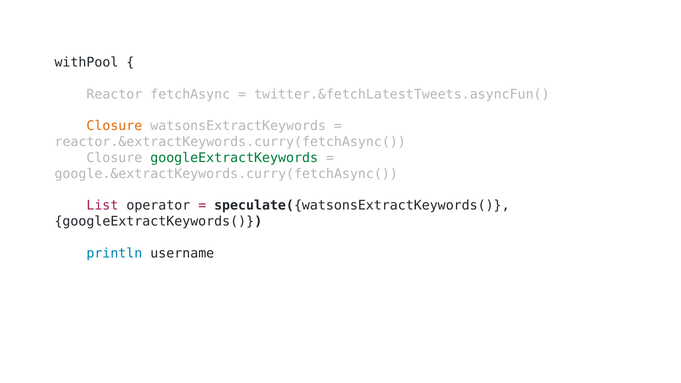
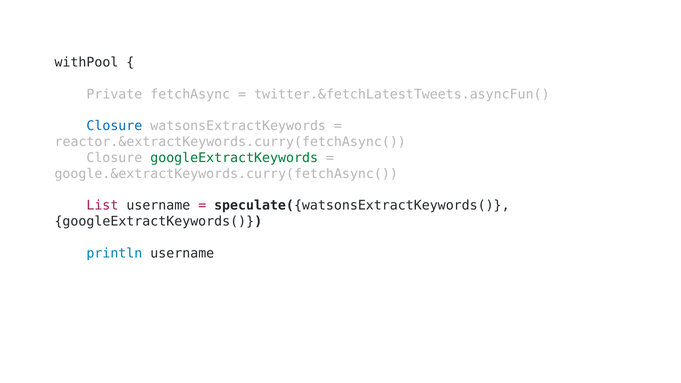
Reactor: Reactor -> Private
Closure at (114, 126) colour: orange -> blue
List operator: operator -> username
